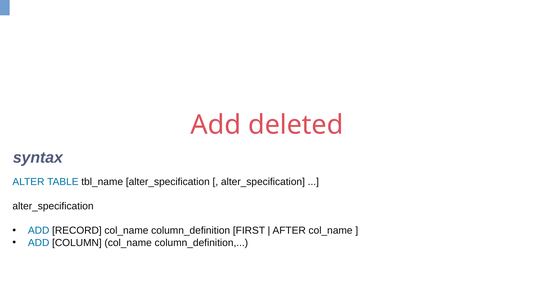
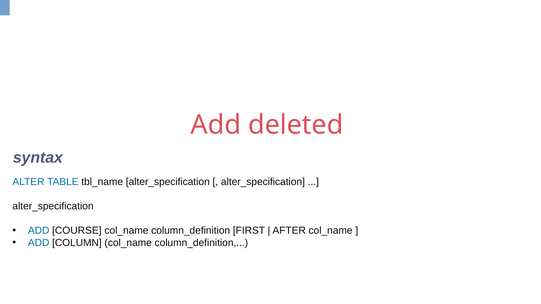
RECORD: RECORD -> COURSE
